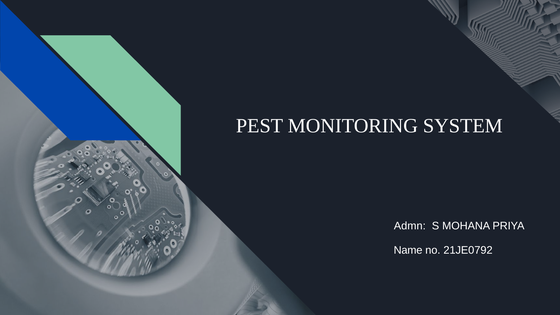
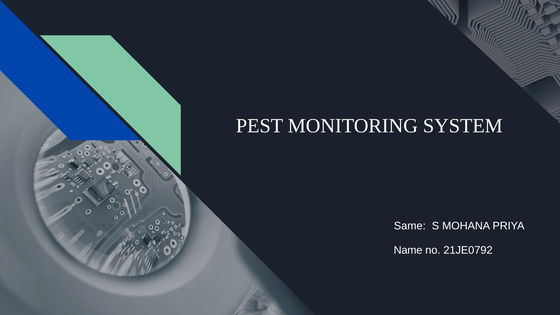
Admn: Admn -> Same
